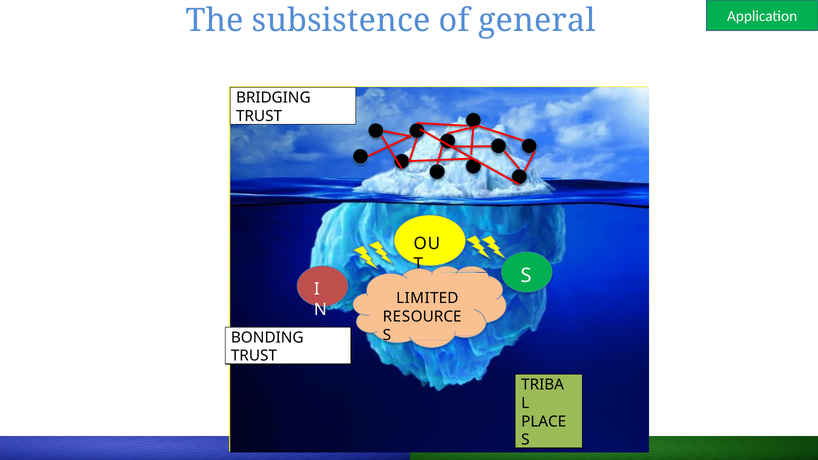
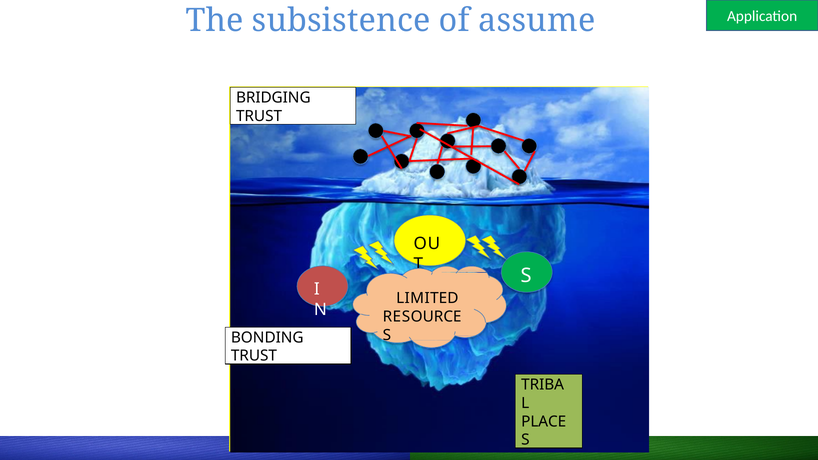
general: general -> assume
